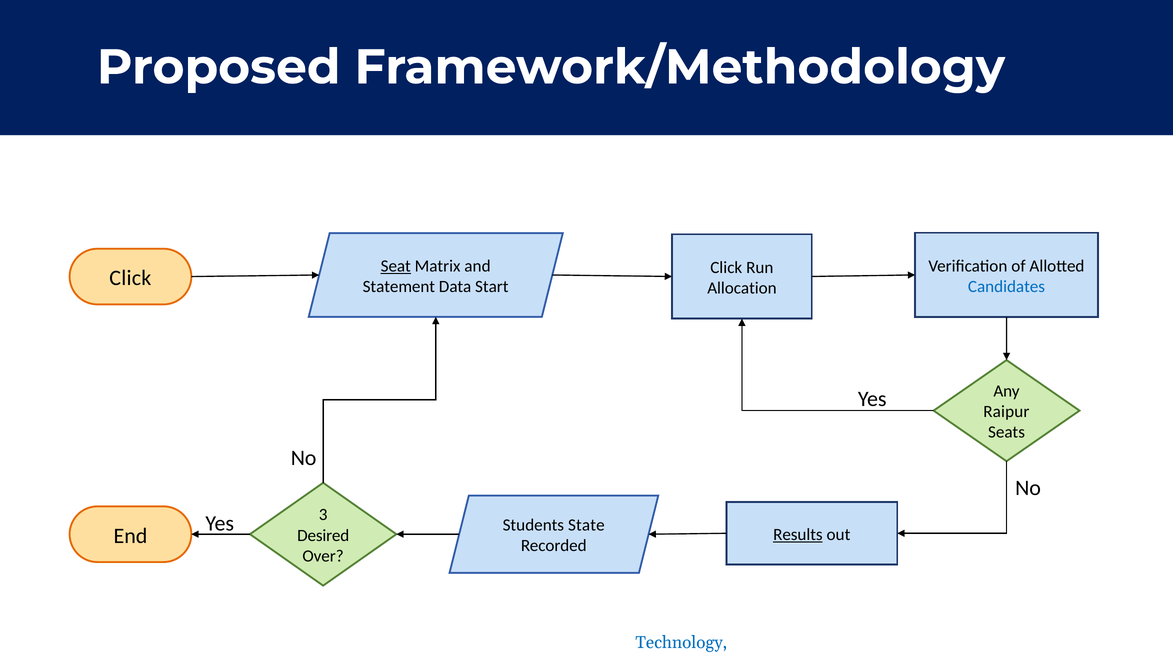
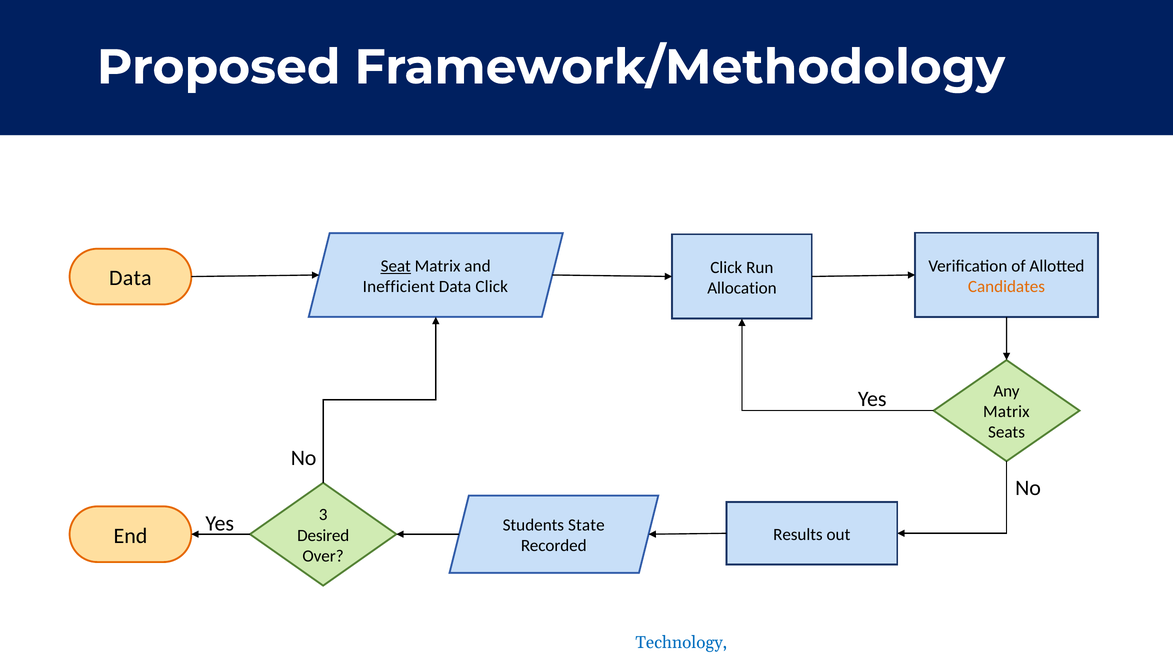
Click at (130, 278): Click -> Data
Candidates colour: blue -> orange
Statement: Statement -> Inefficient
Data Start: Start -> Click
Raipur at (1006, 412): Raipur -> Matrix
Results underline: present -> none
